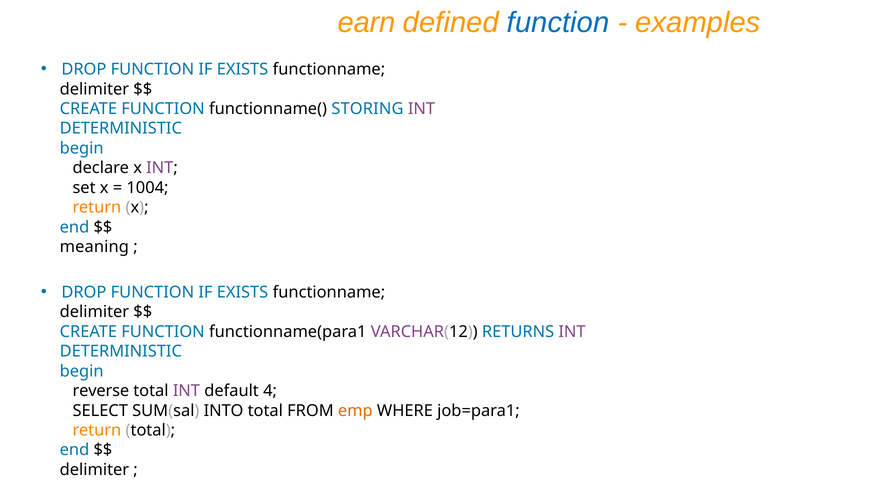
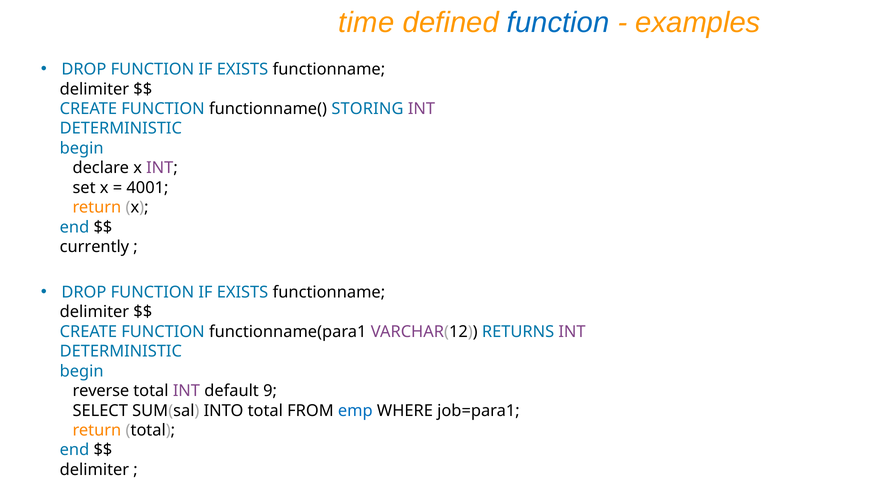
earn: earn -> time
1004: 1004 -> 4001
meaning: meaning -> currently
4: 4 -> 9
emp colour: orange -> blue
